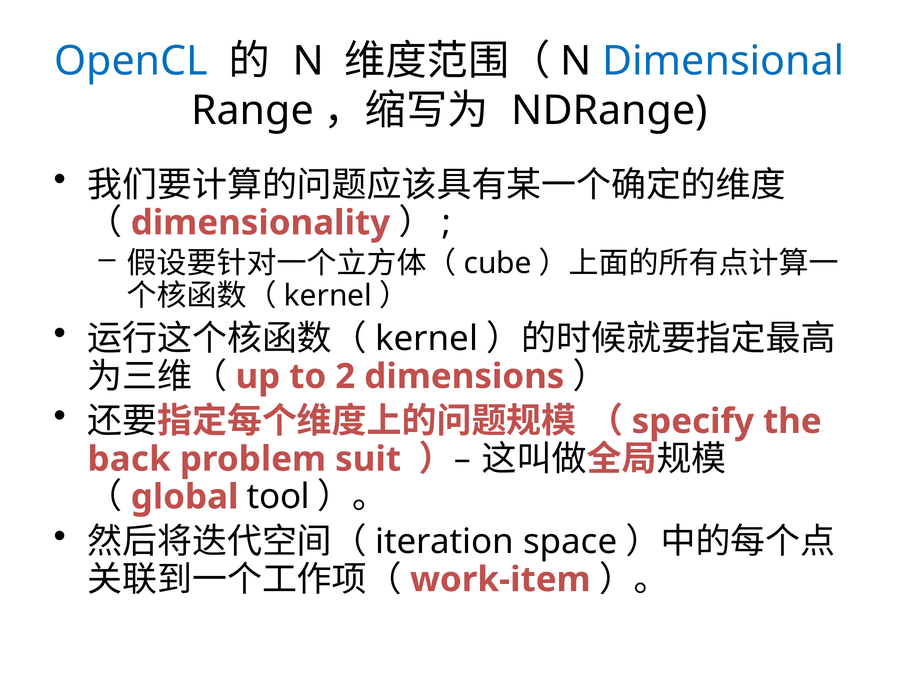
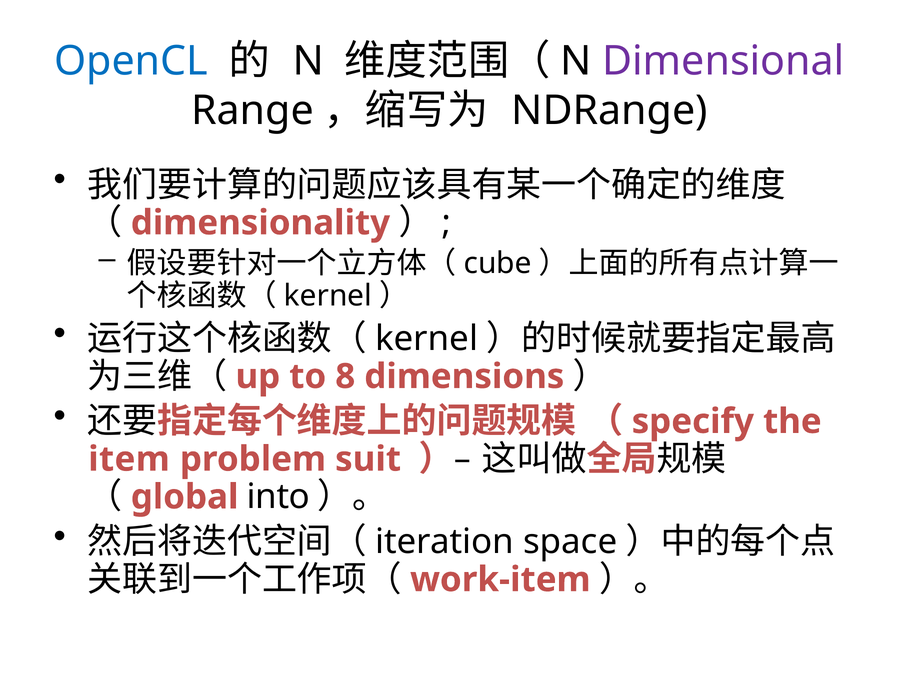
Dimensional colour: blue -> purple
2: 2 -> 8
back: back -> item
tool: tool -> into
